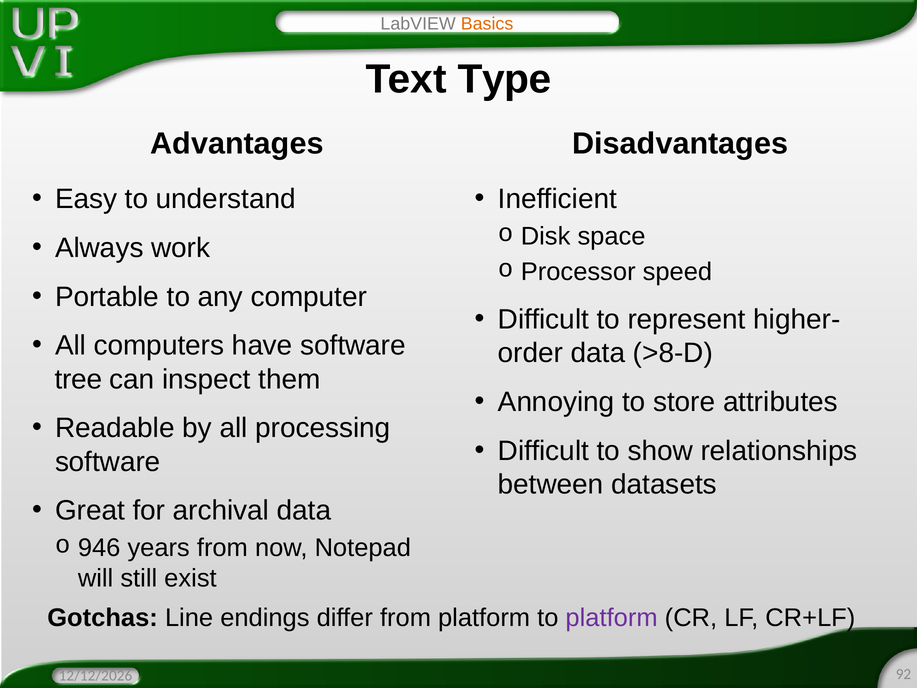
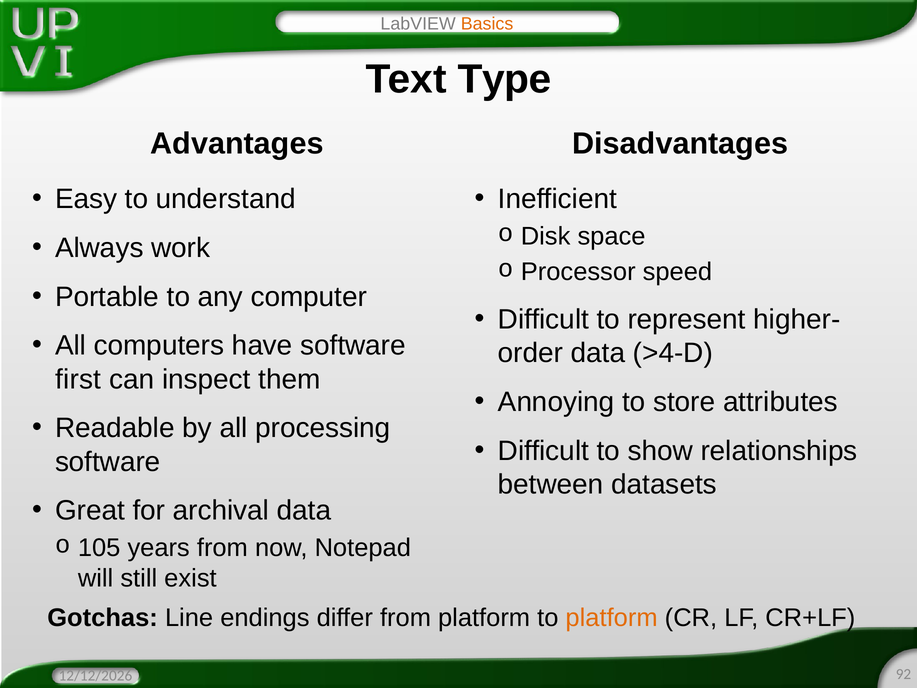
>8-D: >8-D -> >4-D
tree: tree -> first
946: 946 -> 105
platform at (612, 618) colour: purple -> orange
